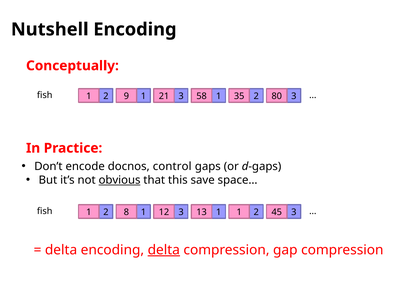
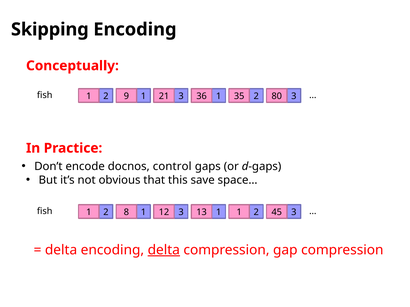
Nutshell: Nutshell -> Skipping
58: 58 -> 36
obvious underline: present -> none
